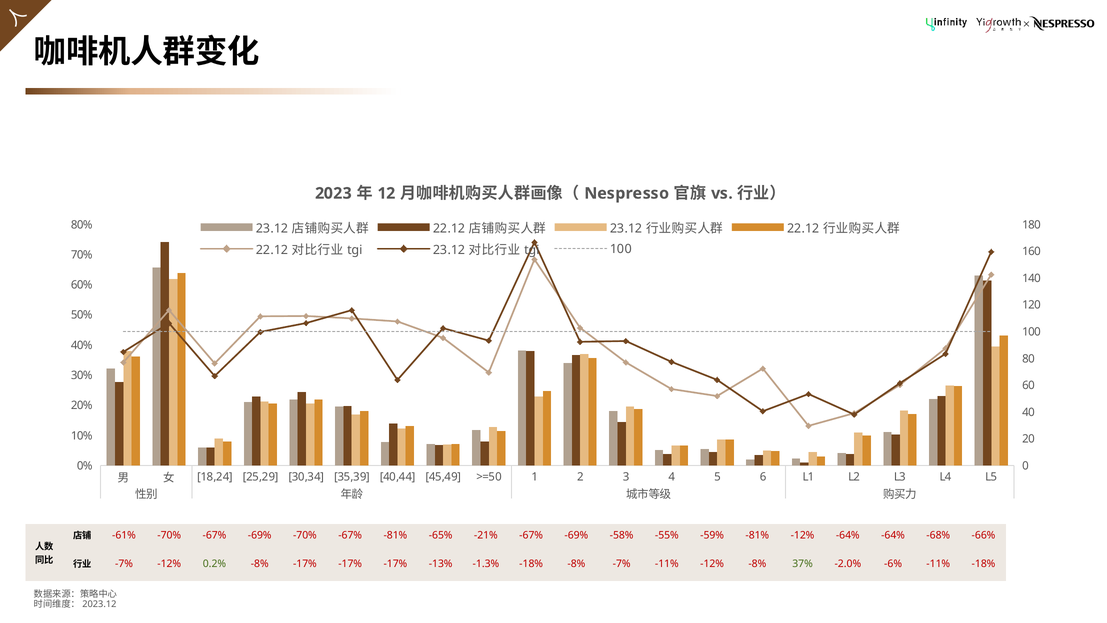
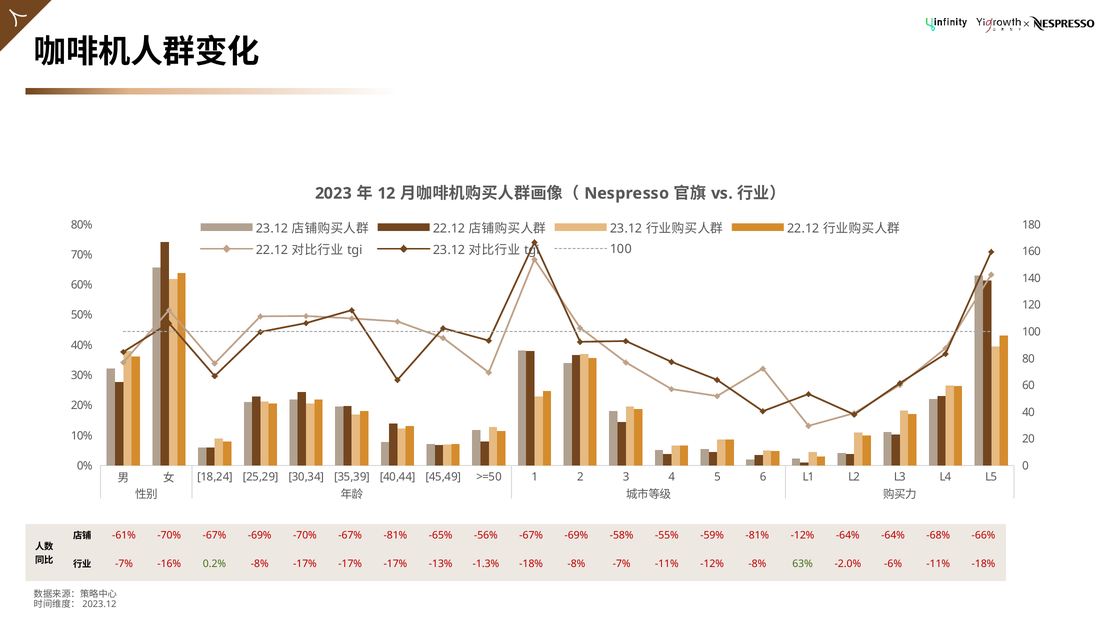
-21%: -21% -> -56%
-7% -12%: -12% -> -16%
37%: 37% -> 63%
